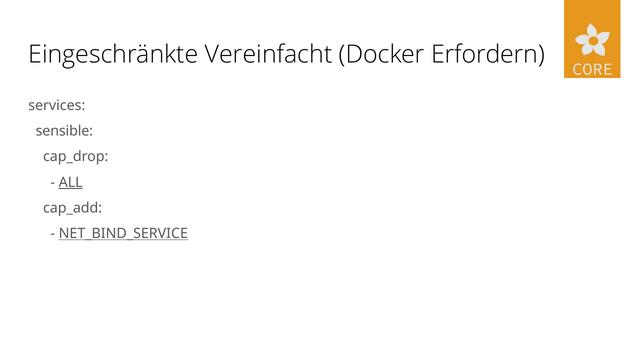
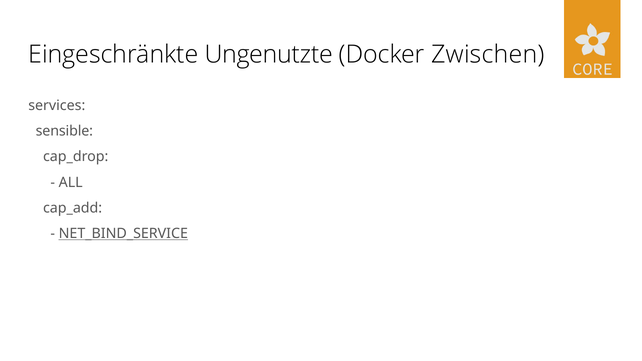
Vereinfacht: Vereinfacht -> Ungenutzte
Erfordern: Erfordern -> Zwischen
ALL underline: present -> none
